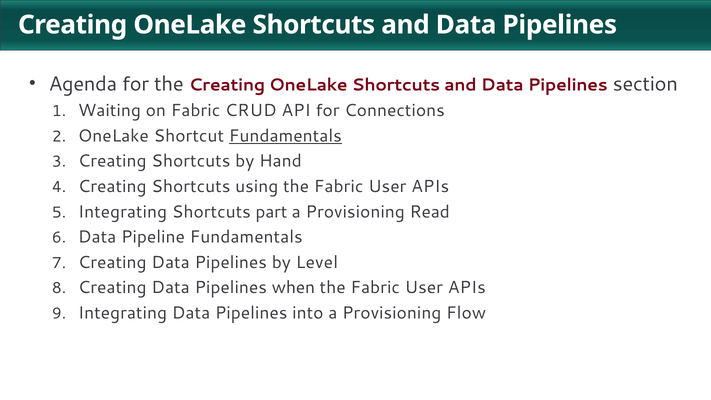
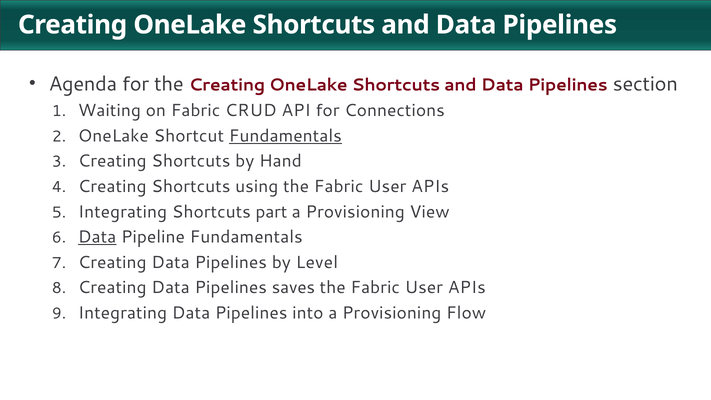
Read: Read -> View
Data at (97, 237) underline: none -> present
when: when -> saves
